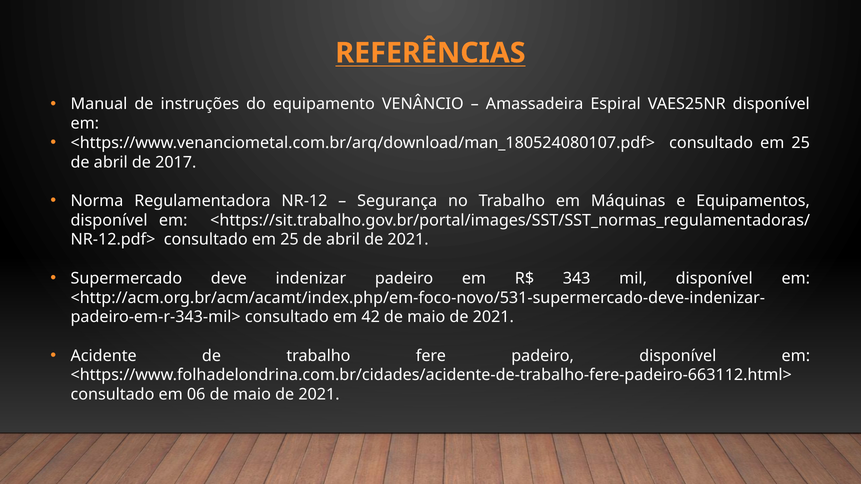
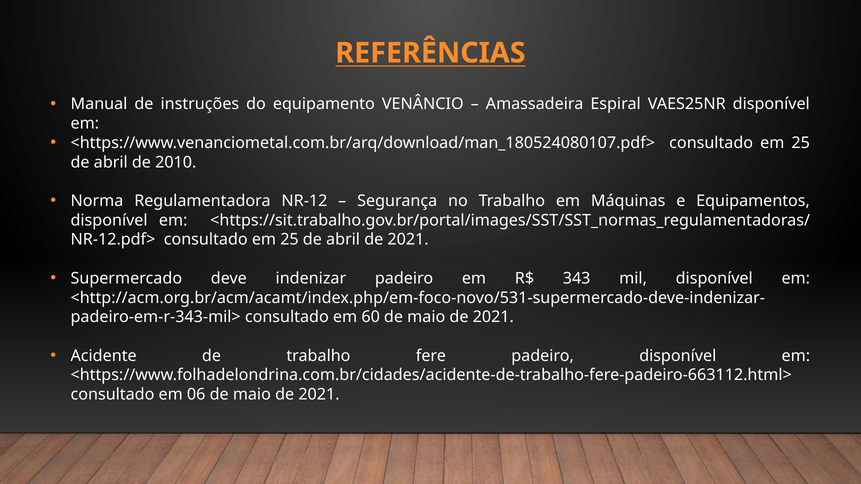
2017: 2017 -> 2010
42: 42 -> 60
